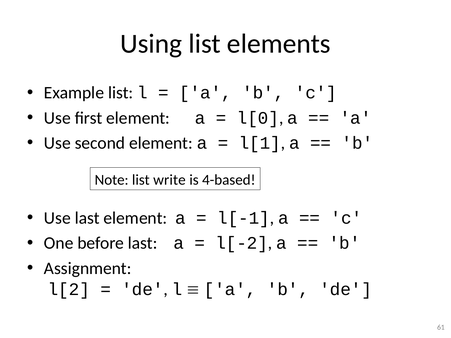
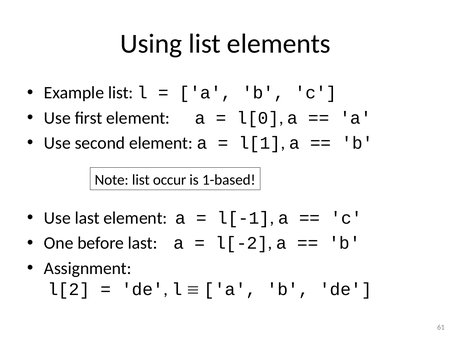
write: write -> occur
4-based: 4-based -> 1-based
